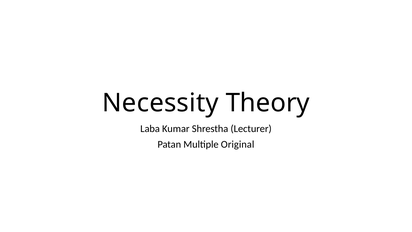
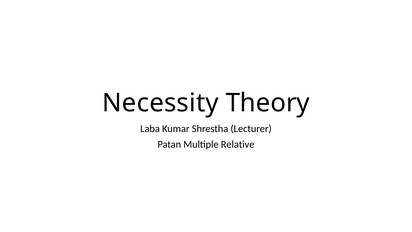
Original: Original -> Relative
